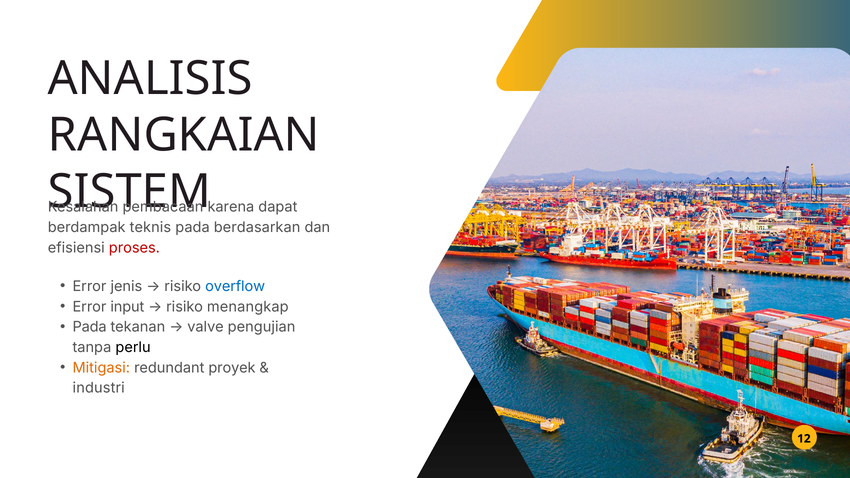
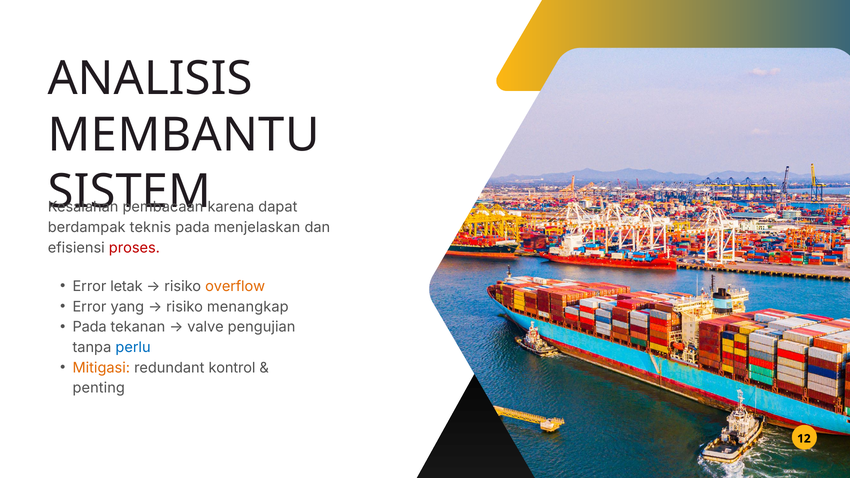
RANGKAIAN: RANGKAIAN -> MEMBANTU
berdasarkan: berdasarkan -> menjelaskan
jenis: jenis -> letak
overflow colour: blue -> orange
input: input -> yang
perlu colour: black -> blue
proyek: proyek -> kontrol
industri: industri -> penting
